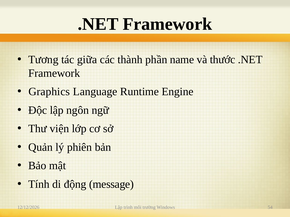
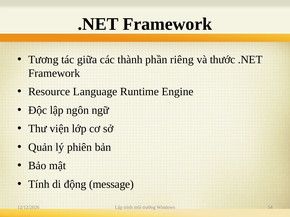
name: name -> riêng
Graphics: Graphics -> Resource
